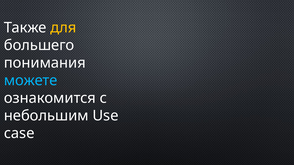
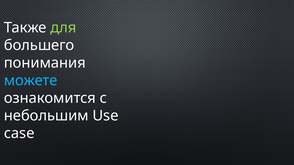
для colour: yellow -> light green
